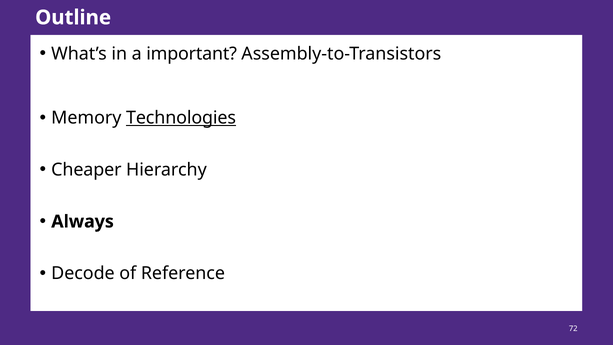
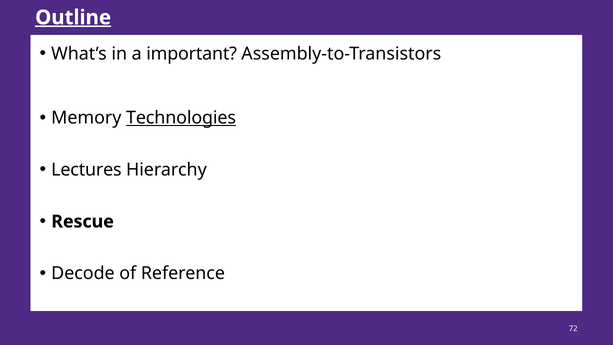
Outline underline: none -> present
Cheaper: Cheaper -> Lectures
Always: Always -> Rescue
